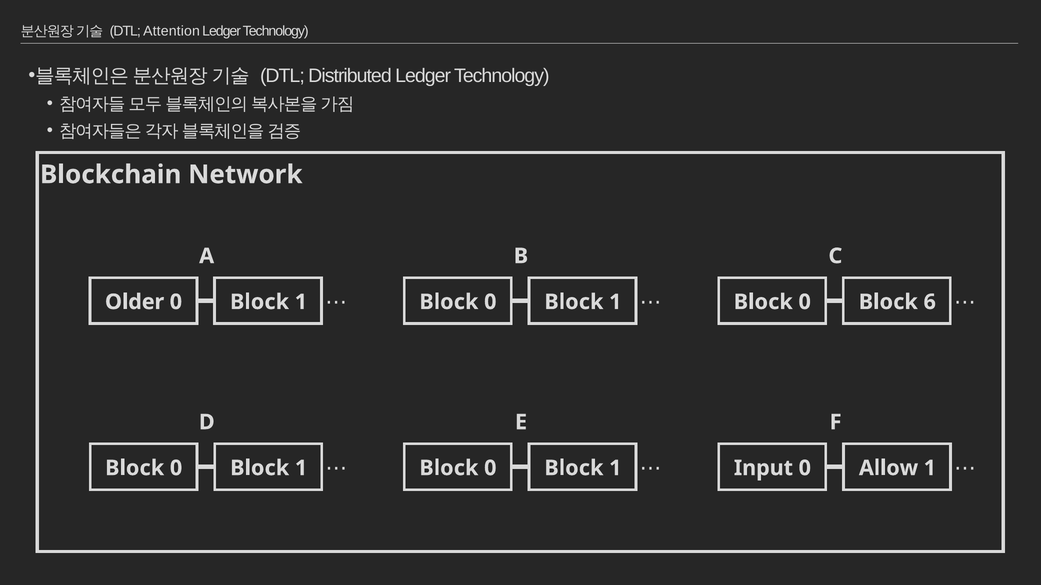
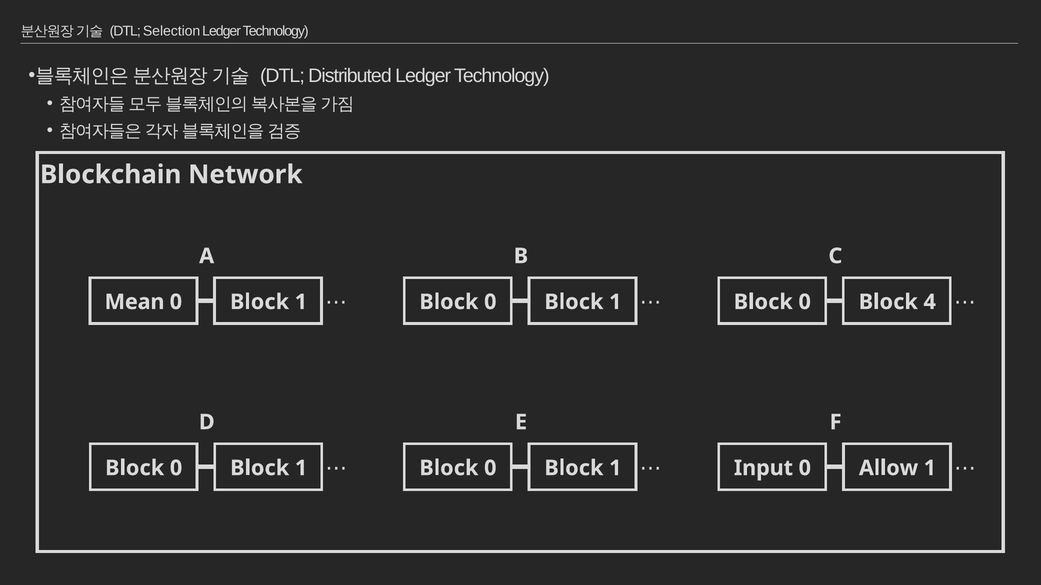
Attention: Attention -> Selection
Older: Older -> Mean
6: 6 -> 4
